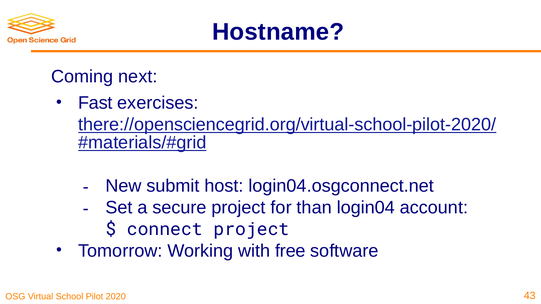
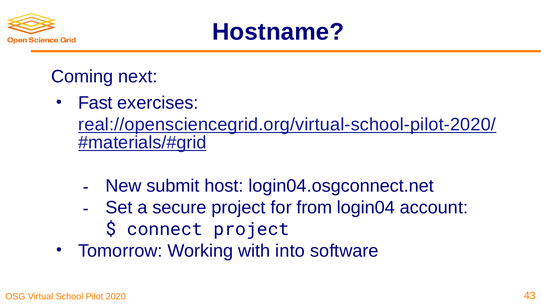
there://opensciencegrid.org/virtual-school-pilot-2020/: there://opensciencegrid.org/virtual-school-pilot-2020/ -> real://opensciencegrid.org/virtual-school-pilot-2020/
than: than -> from
free: free -> into
